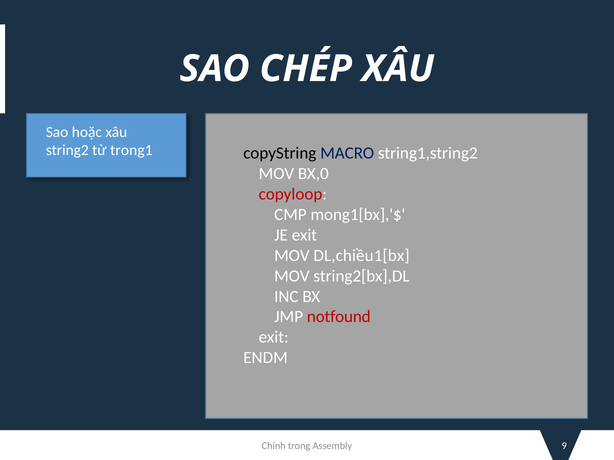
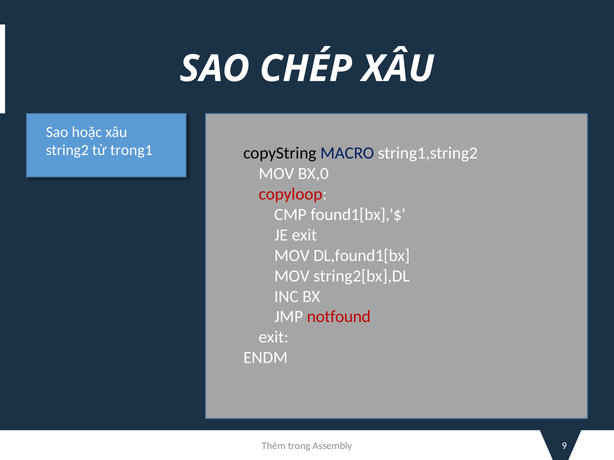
mong1[bx],'$: mong1[bx],'$ -> found1[bx],'$
DL,chiều1[bx: DL,chiều1[bx -> DL,found1[bx
Chính: Chính -> Thêm
